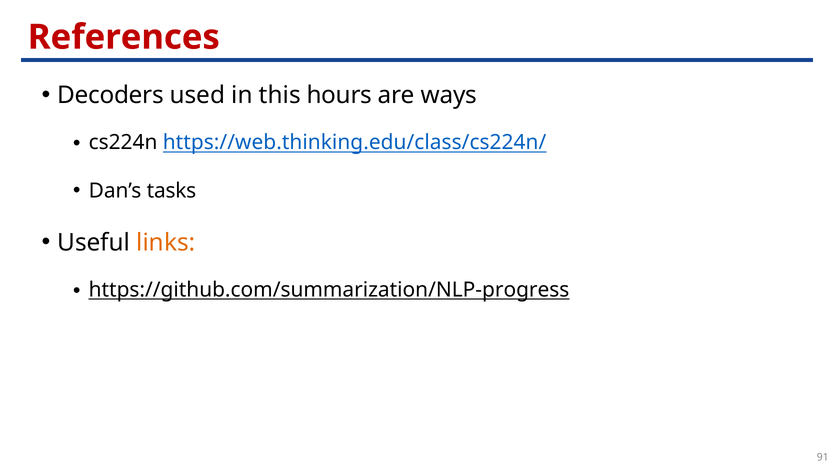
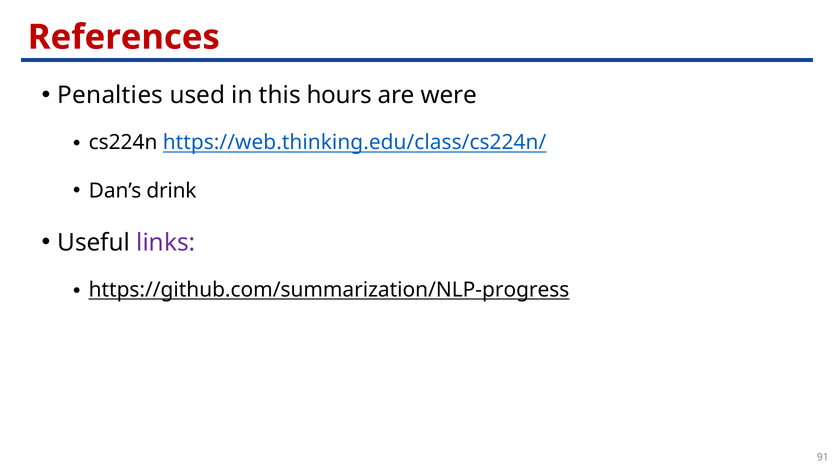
Decoders: Decoders -> Penalties
ways: ways -> were
tasks: tasks -> drink
links colour: orange -> purple
